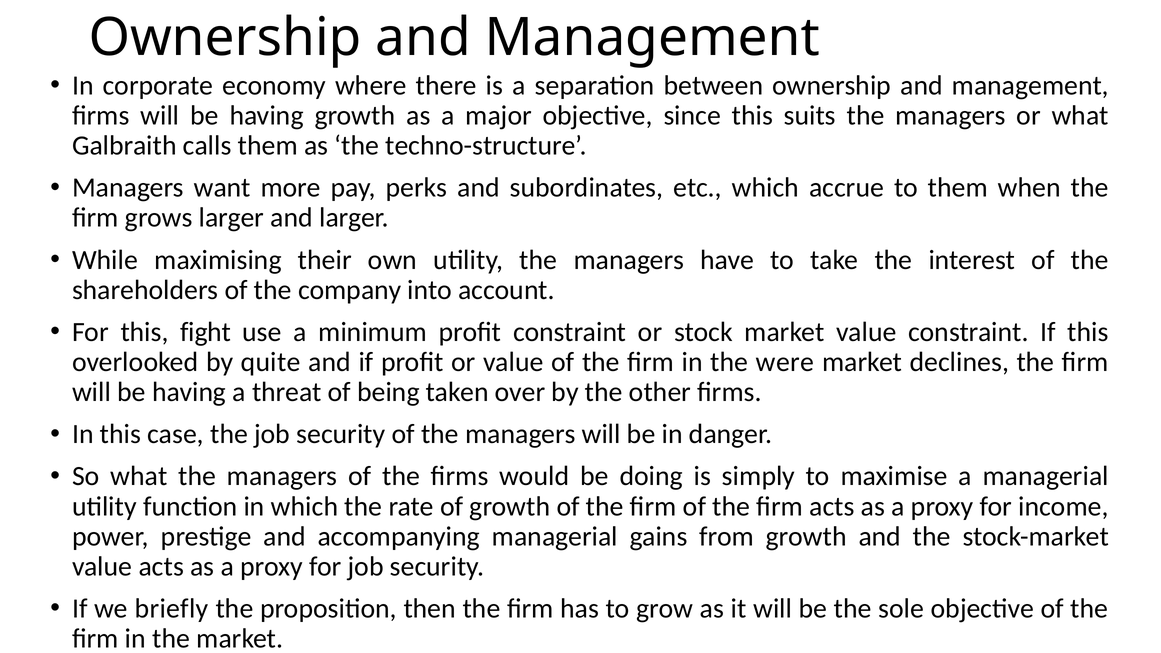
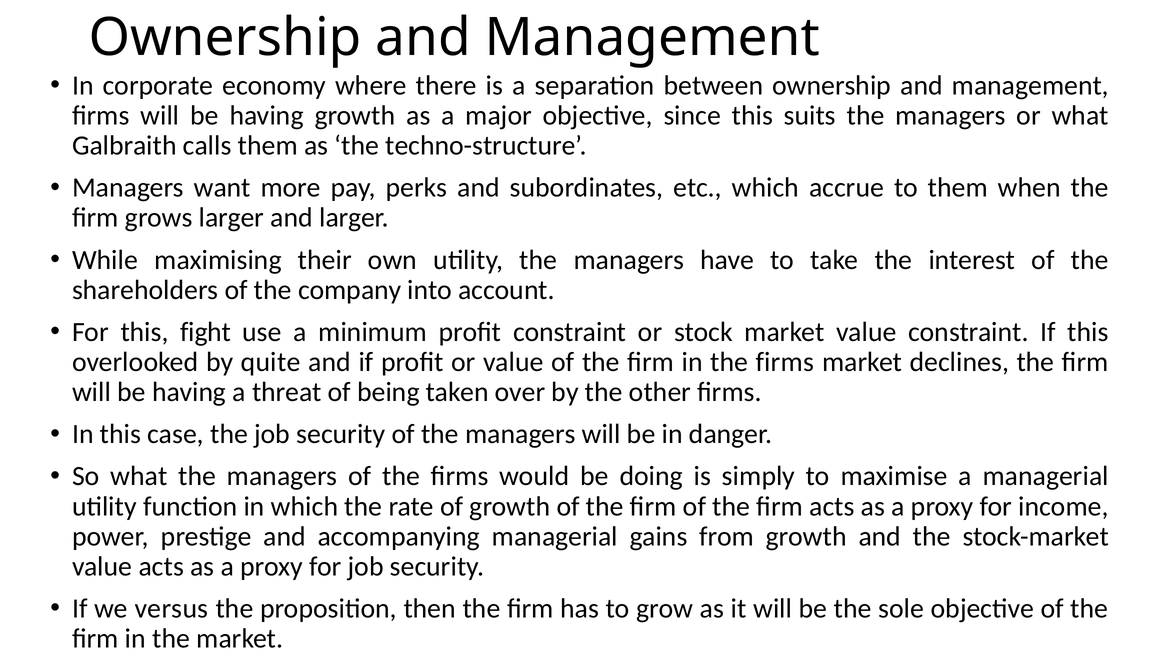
in the were: were -> firms
briefly: briefly -> versus
